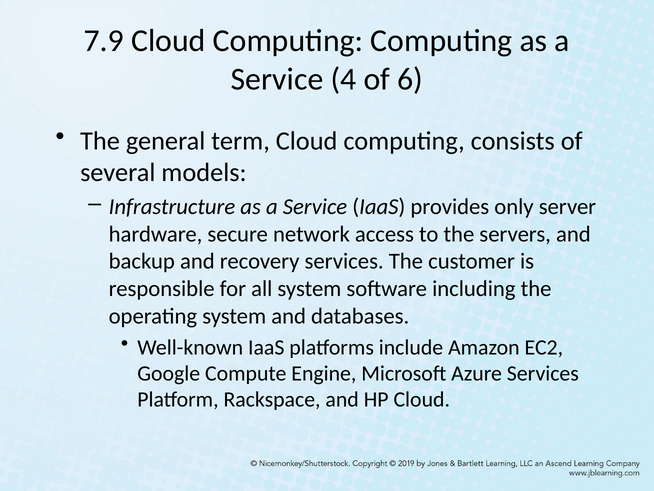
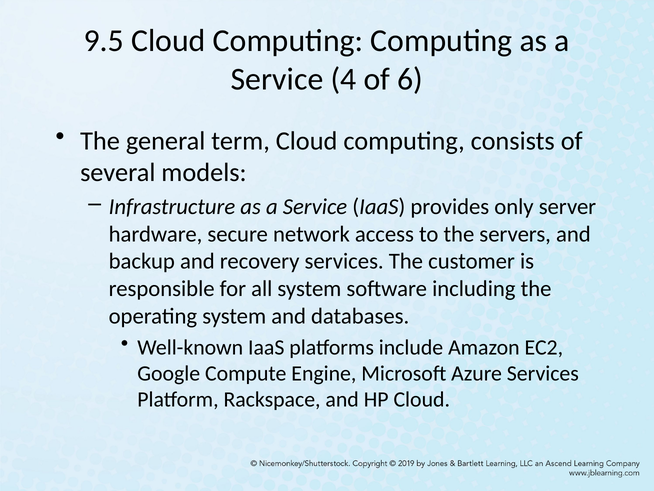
7.9: 7.9 -> 9.5
